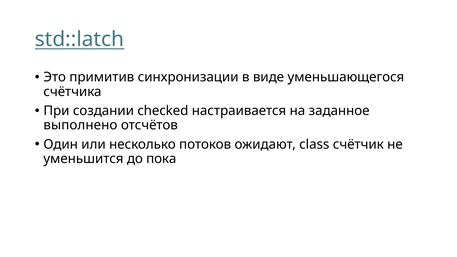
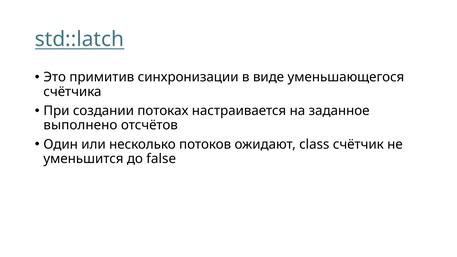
checked: checked -> потоках
пока: пока -> false
